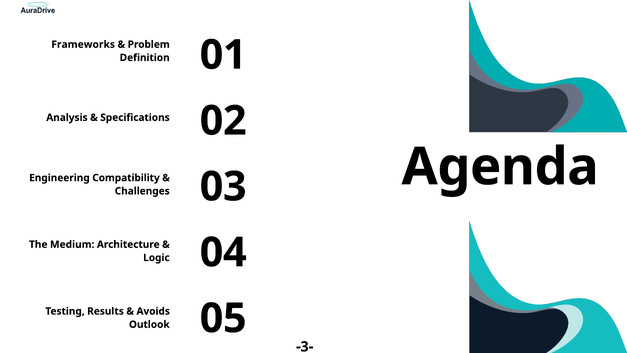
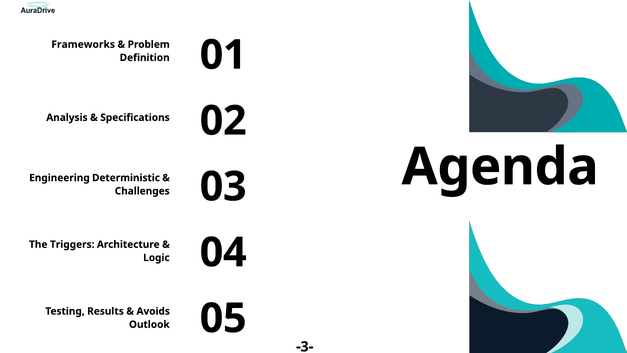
Compatibility: Compatibility -> Deterministic
Medium: Medium -> Triggers
